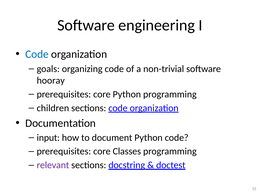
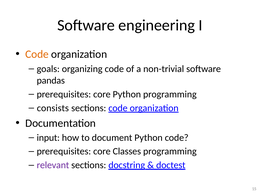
Code at (37, 54) colour: blue -> orange
hooray: hooray -> pandas
children: children -> consists
